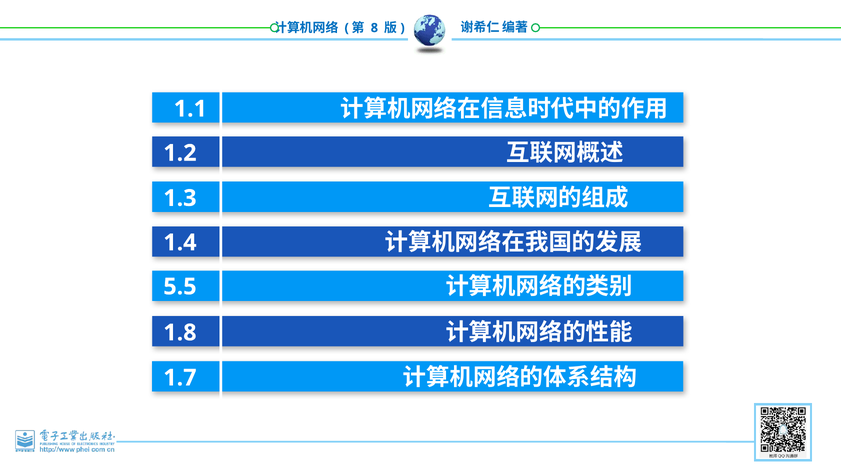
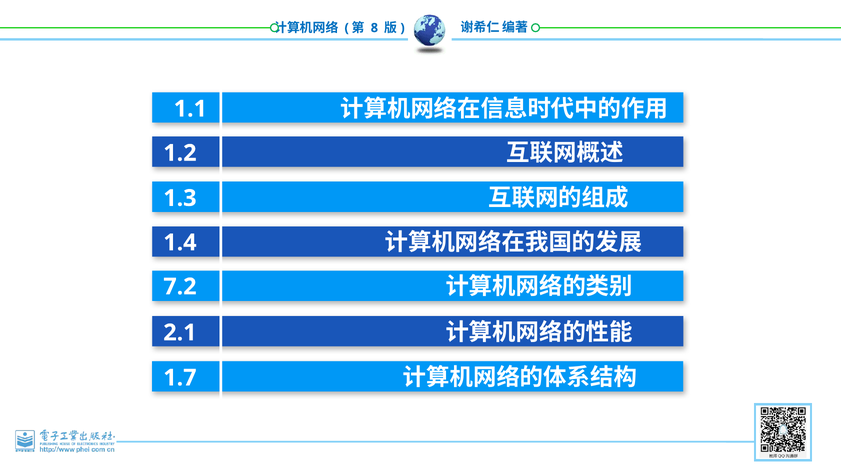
5.5: 5.5 -> 7.2
1.8: 1.8 -> 2.1
